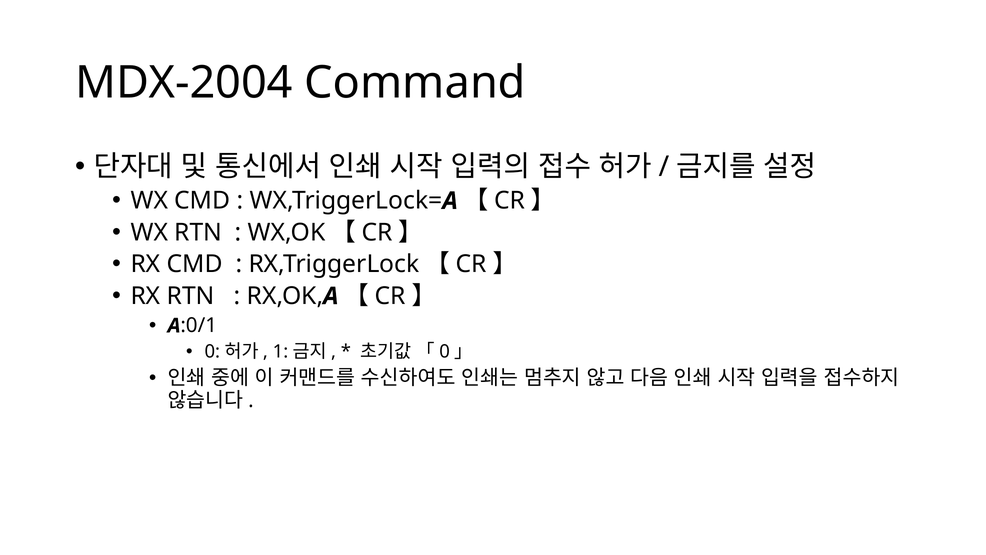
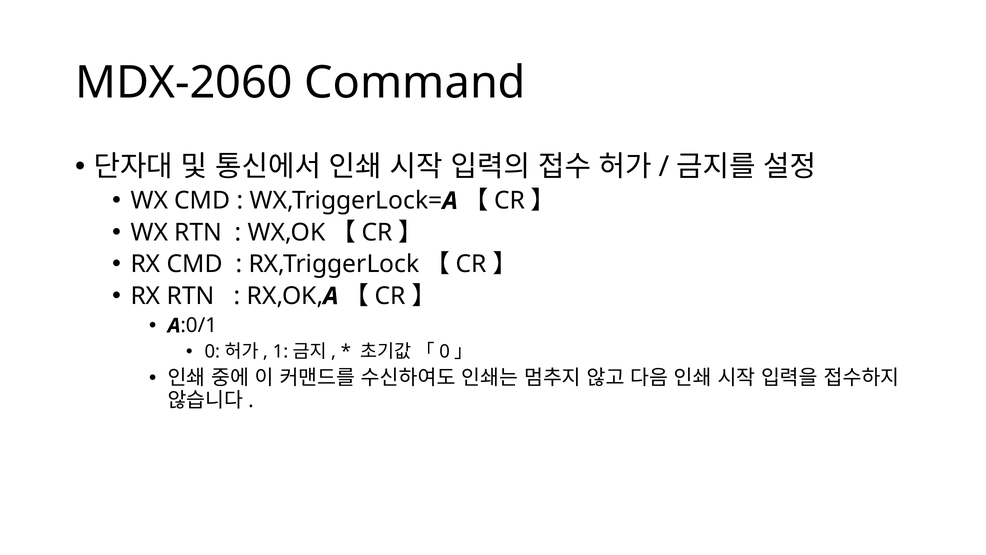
MDX-2004: MDX-2004 -> MDX-2060
